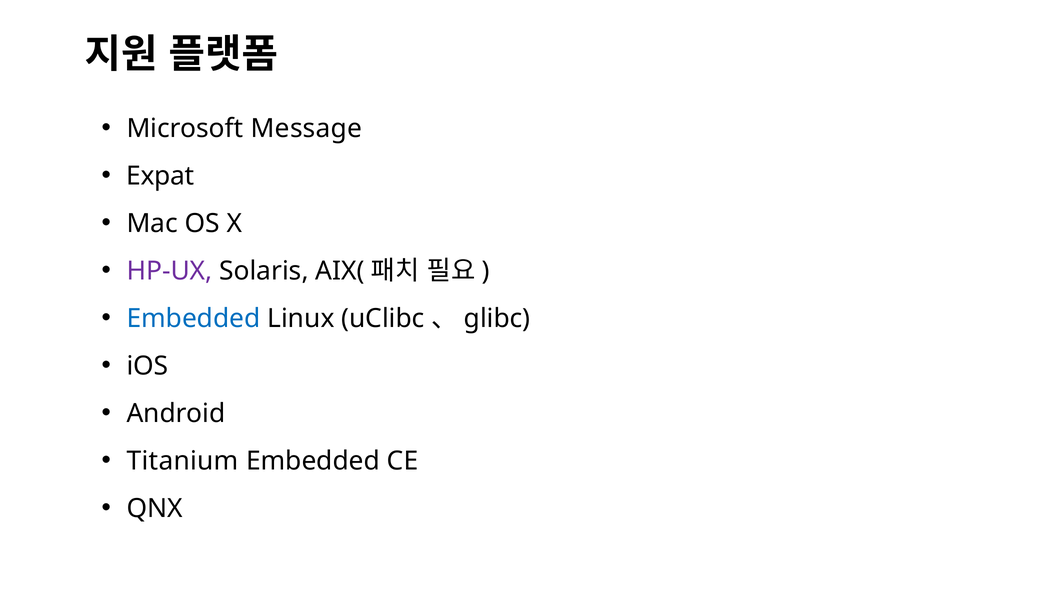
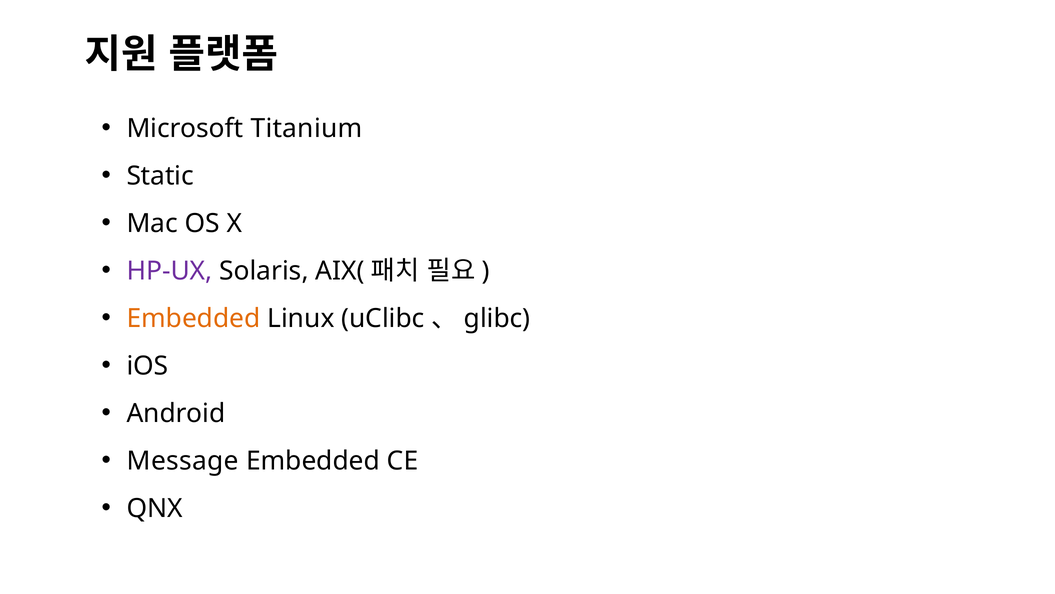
Message: Message -> Titanium
Expat: Expat -> Static
Embedded at (194, 318) colour: blue -> orange
Titanium: Titanium -> Message
